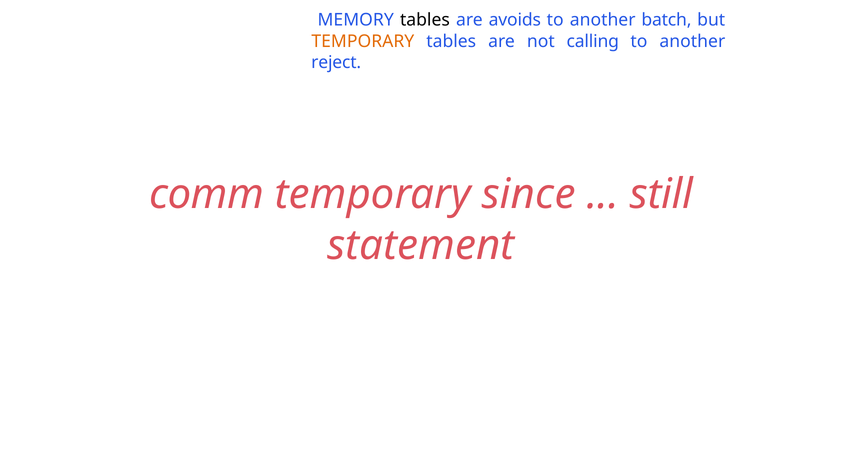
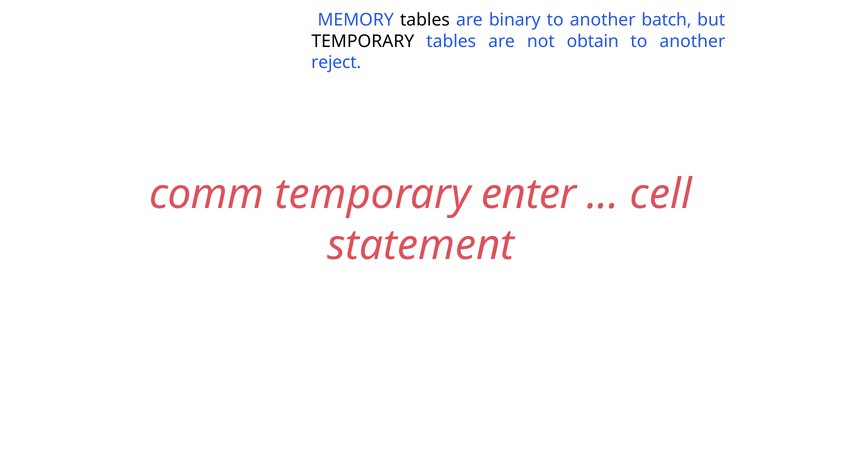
avoids: avoids -> binary
TEMPORARY at (363, 41) colour: orange -> black
calling: calling -> obtain
since: since -> enter
still: still -> cell
